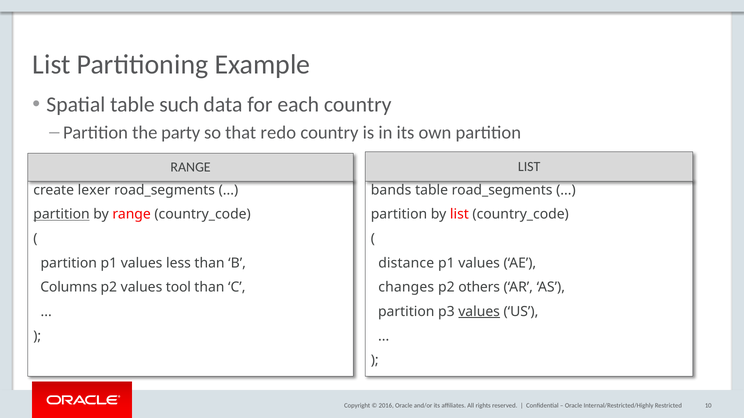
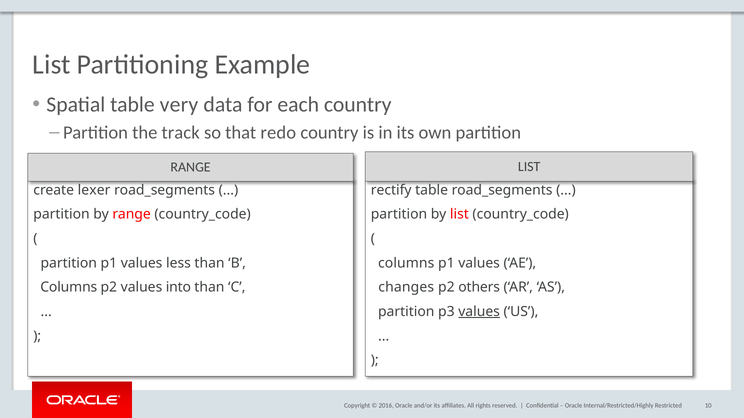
such: such -> very
party: party -> track
bands: bands -> rectify
partition at (62, 215) underline: present -> none
distance at (406, 263): distance -> columns
tool: tool -> into
